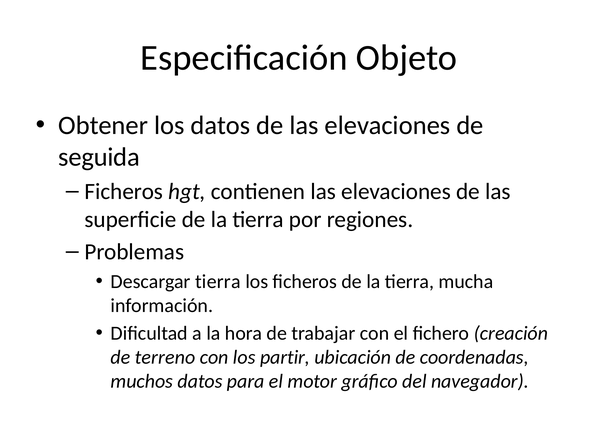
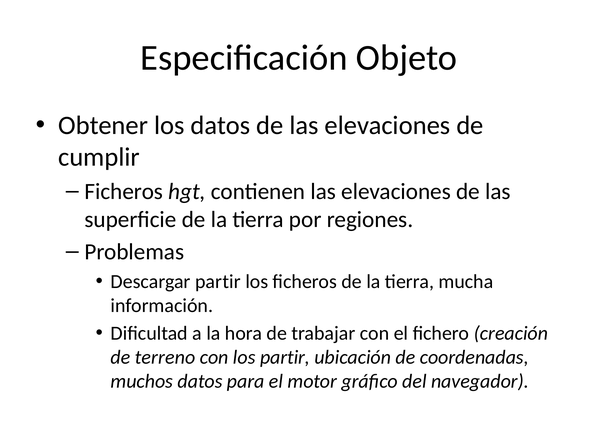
seguida: seguida -> cumplir
Descargar tierra: tierra -> partir
